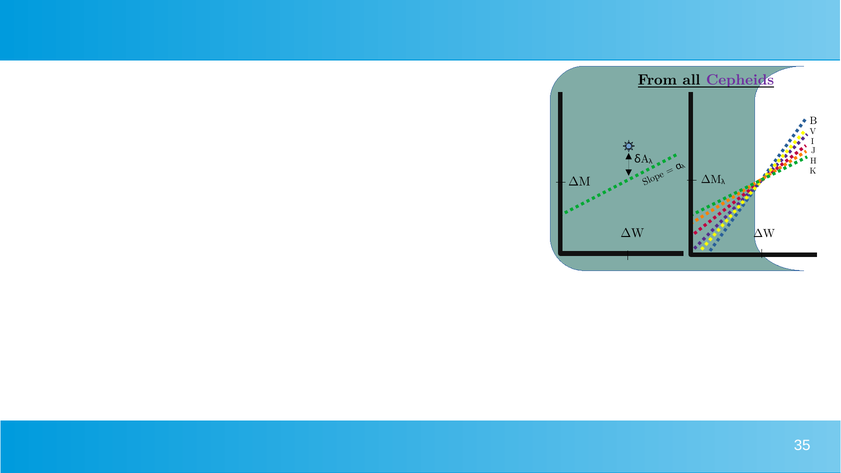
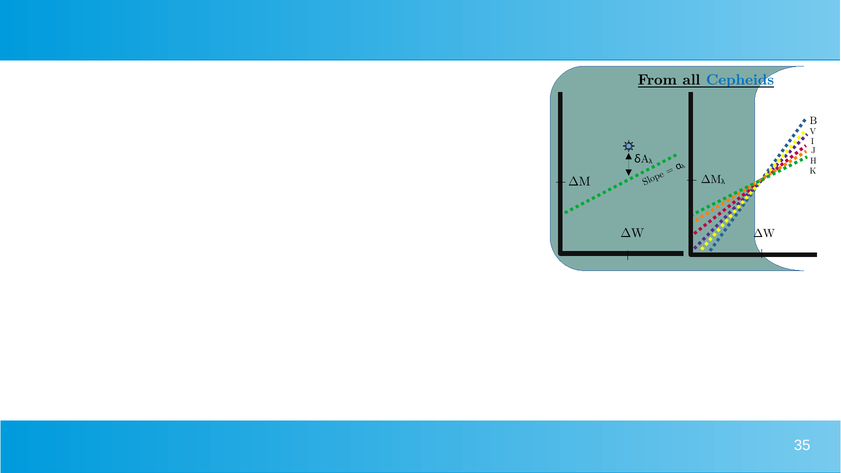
Cepheids colour: purple -> blue
